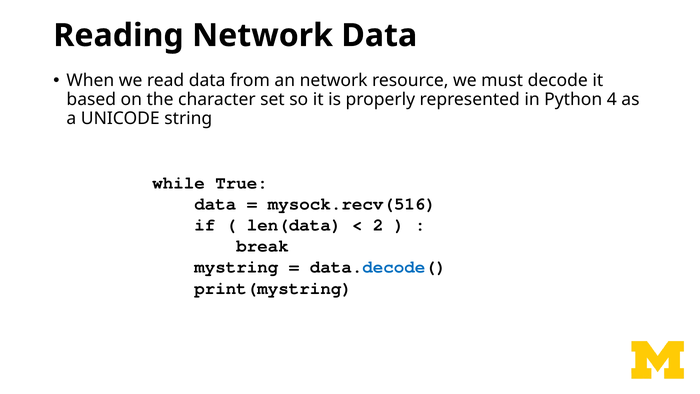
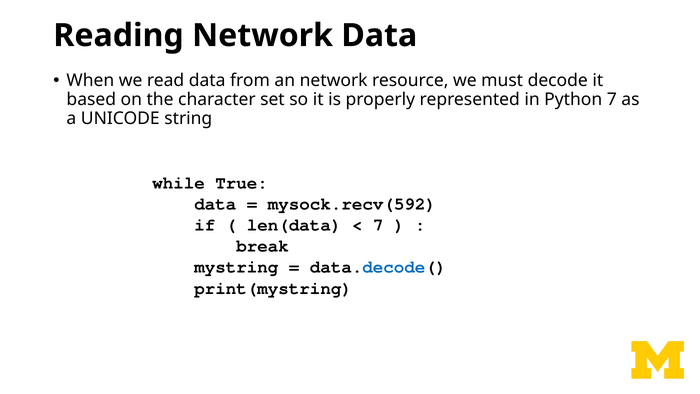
Python 4: 4 -> 7
mysock.recv(516: mysock.recv(516 -> mysock.recv(592
2 at (378, 225): 2 -> 7
